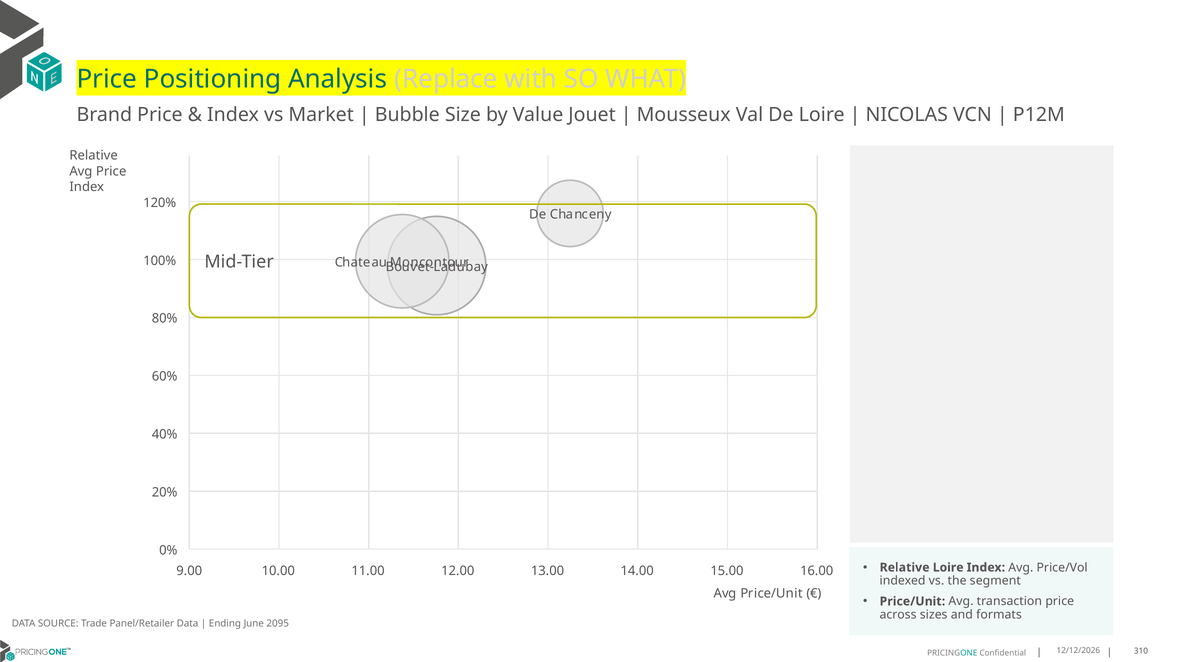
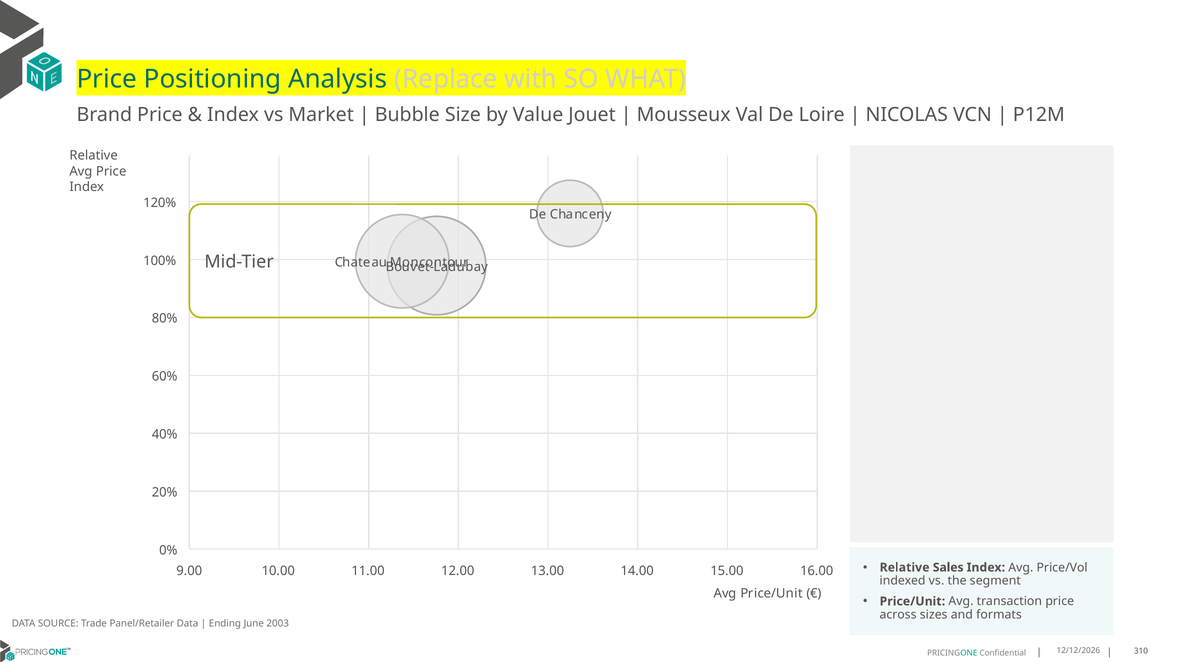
Relative Loire: Loire -> Sales
2095: 2095 -> 2003
